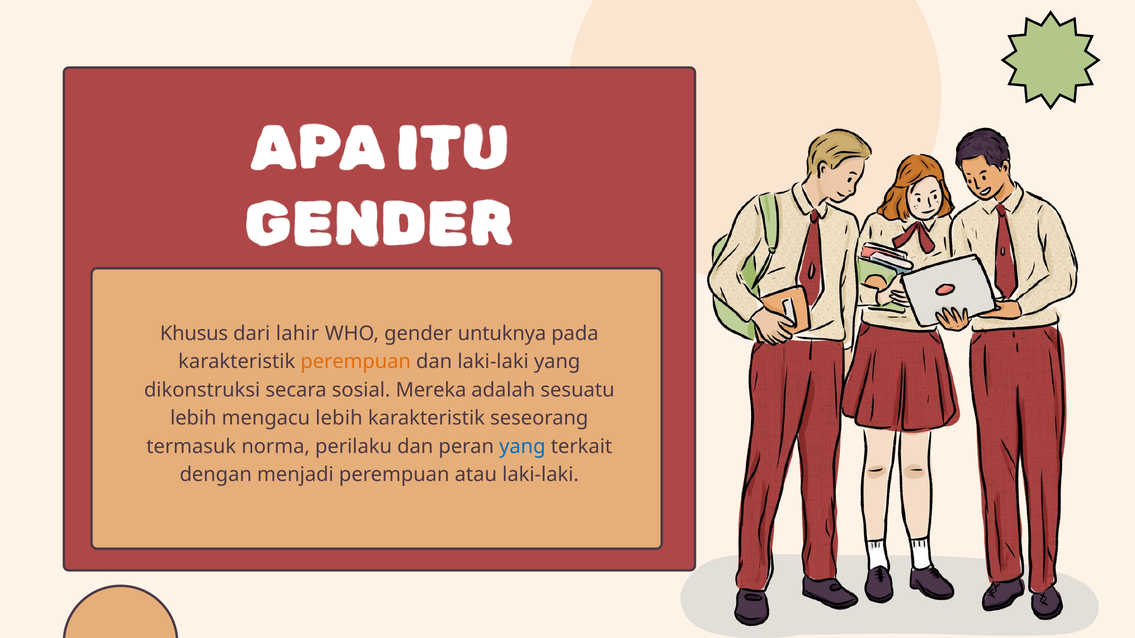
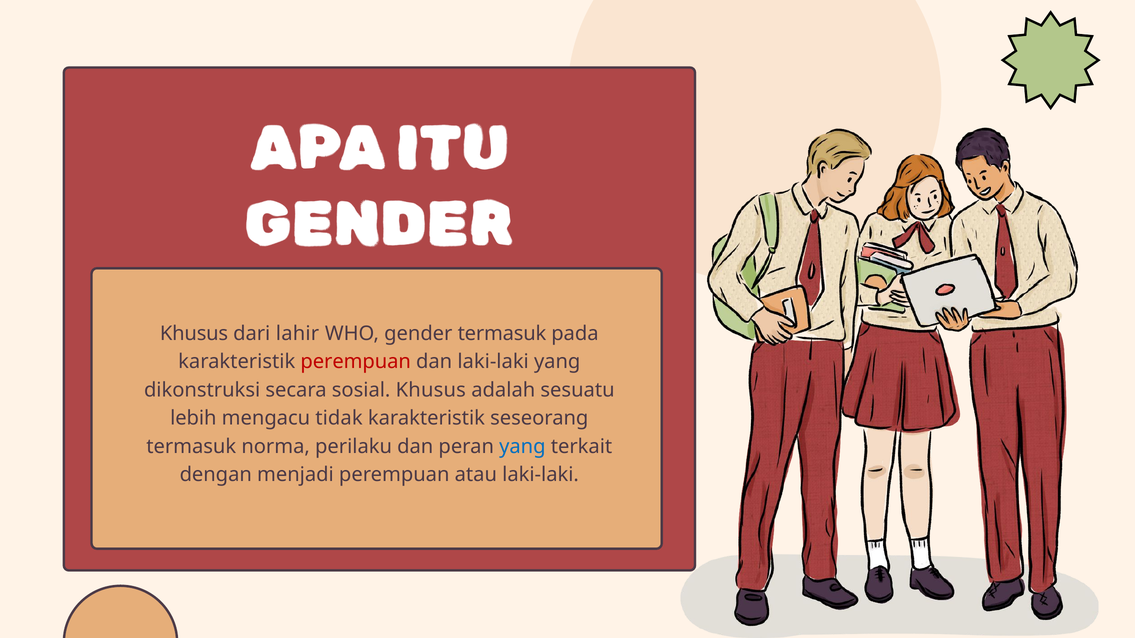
gender untuknya: untuknya -> termasuk
perempuan at (356, 362) colour: orange -> red
sosial Mereka: Mereka -> Khusus
mengacu lebih: lebih -> tidak
